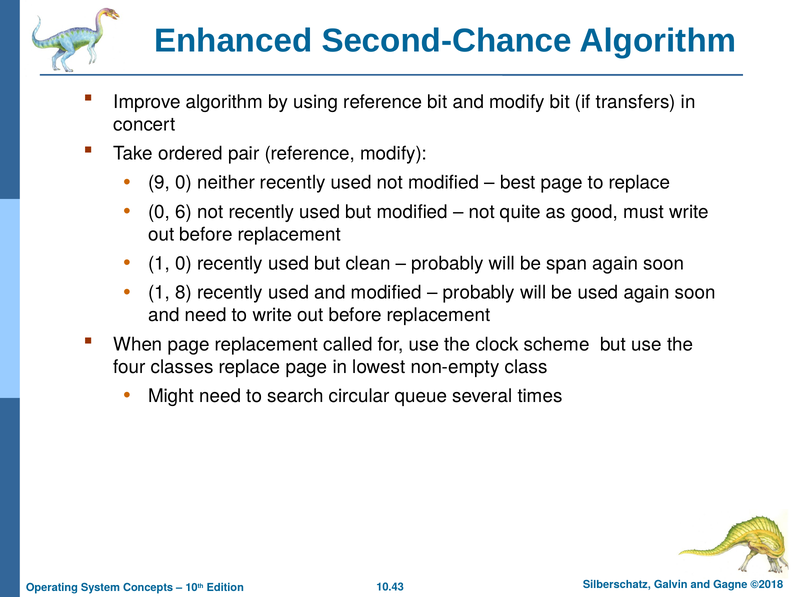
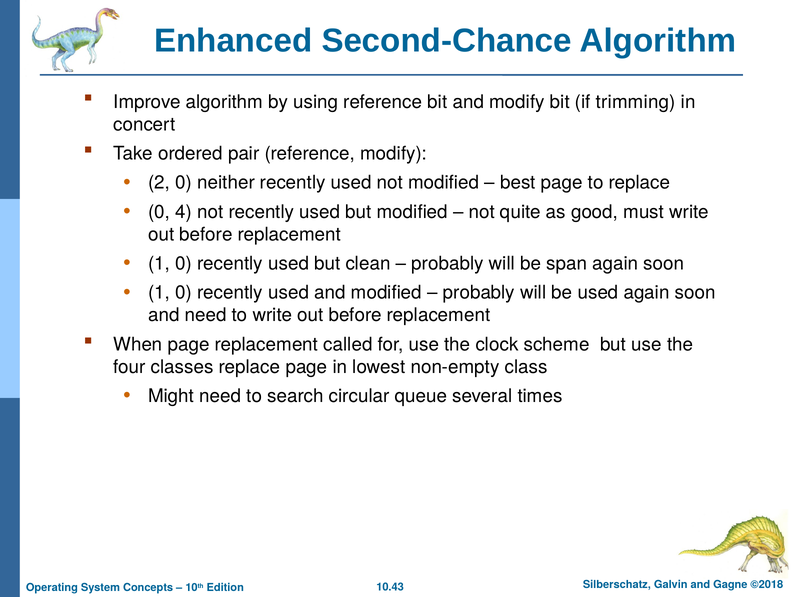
transfers: transfers -> trimming
9: 9 -> 2
6: 6 -> 4
8 at (184, 293): 8 -> 0
